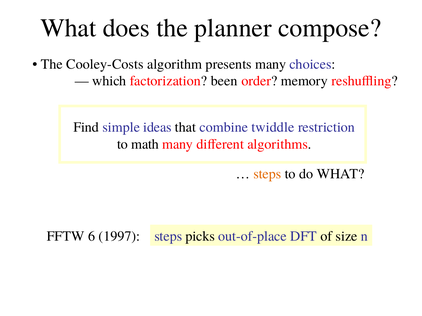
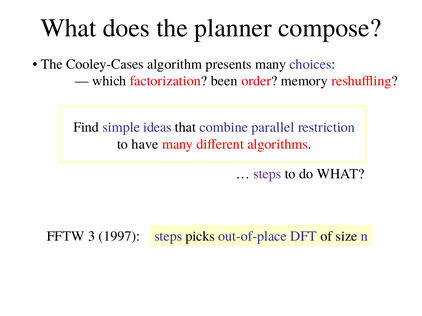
Cooley-Costs: Cooley-Costs -> Cooley-Cases
twiddle: twiddle -> parallel
math: math -> have
steps at (267, 174) colour: orange -> purple
6: 6 -> 3
